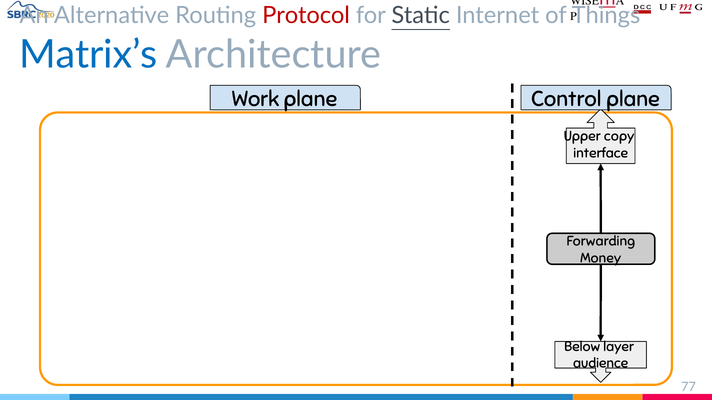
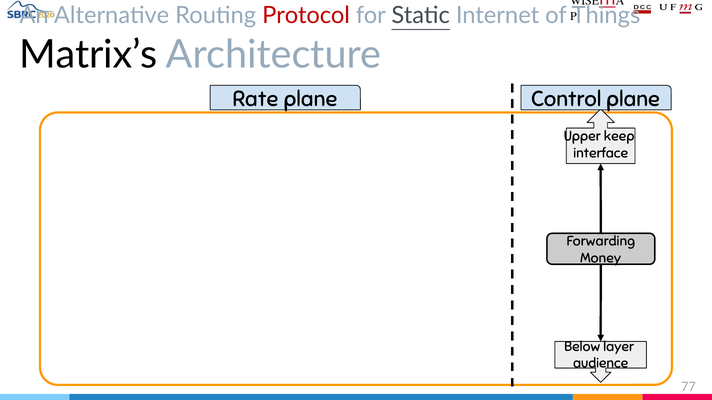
Matrix’s colour: blue -> black
Work: Work -> Rate
copy: copy -> keep
